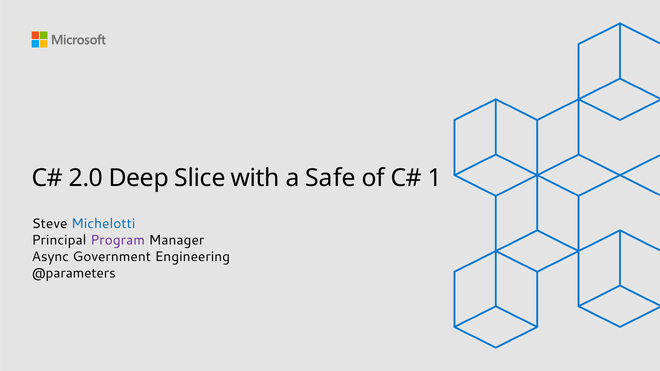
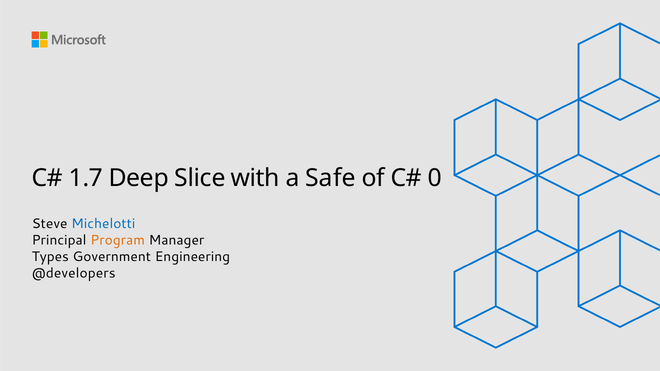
2.0: 2.0 -> 1.7
1: 1 -> 0
Program colour: purple -> orange
Async: Async -> Types
@parameters: @parameters -> @developers
